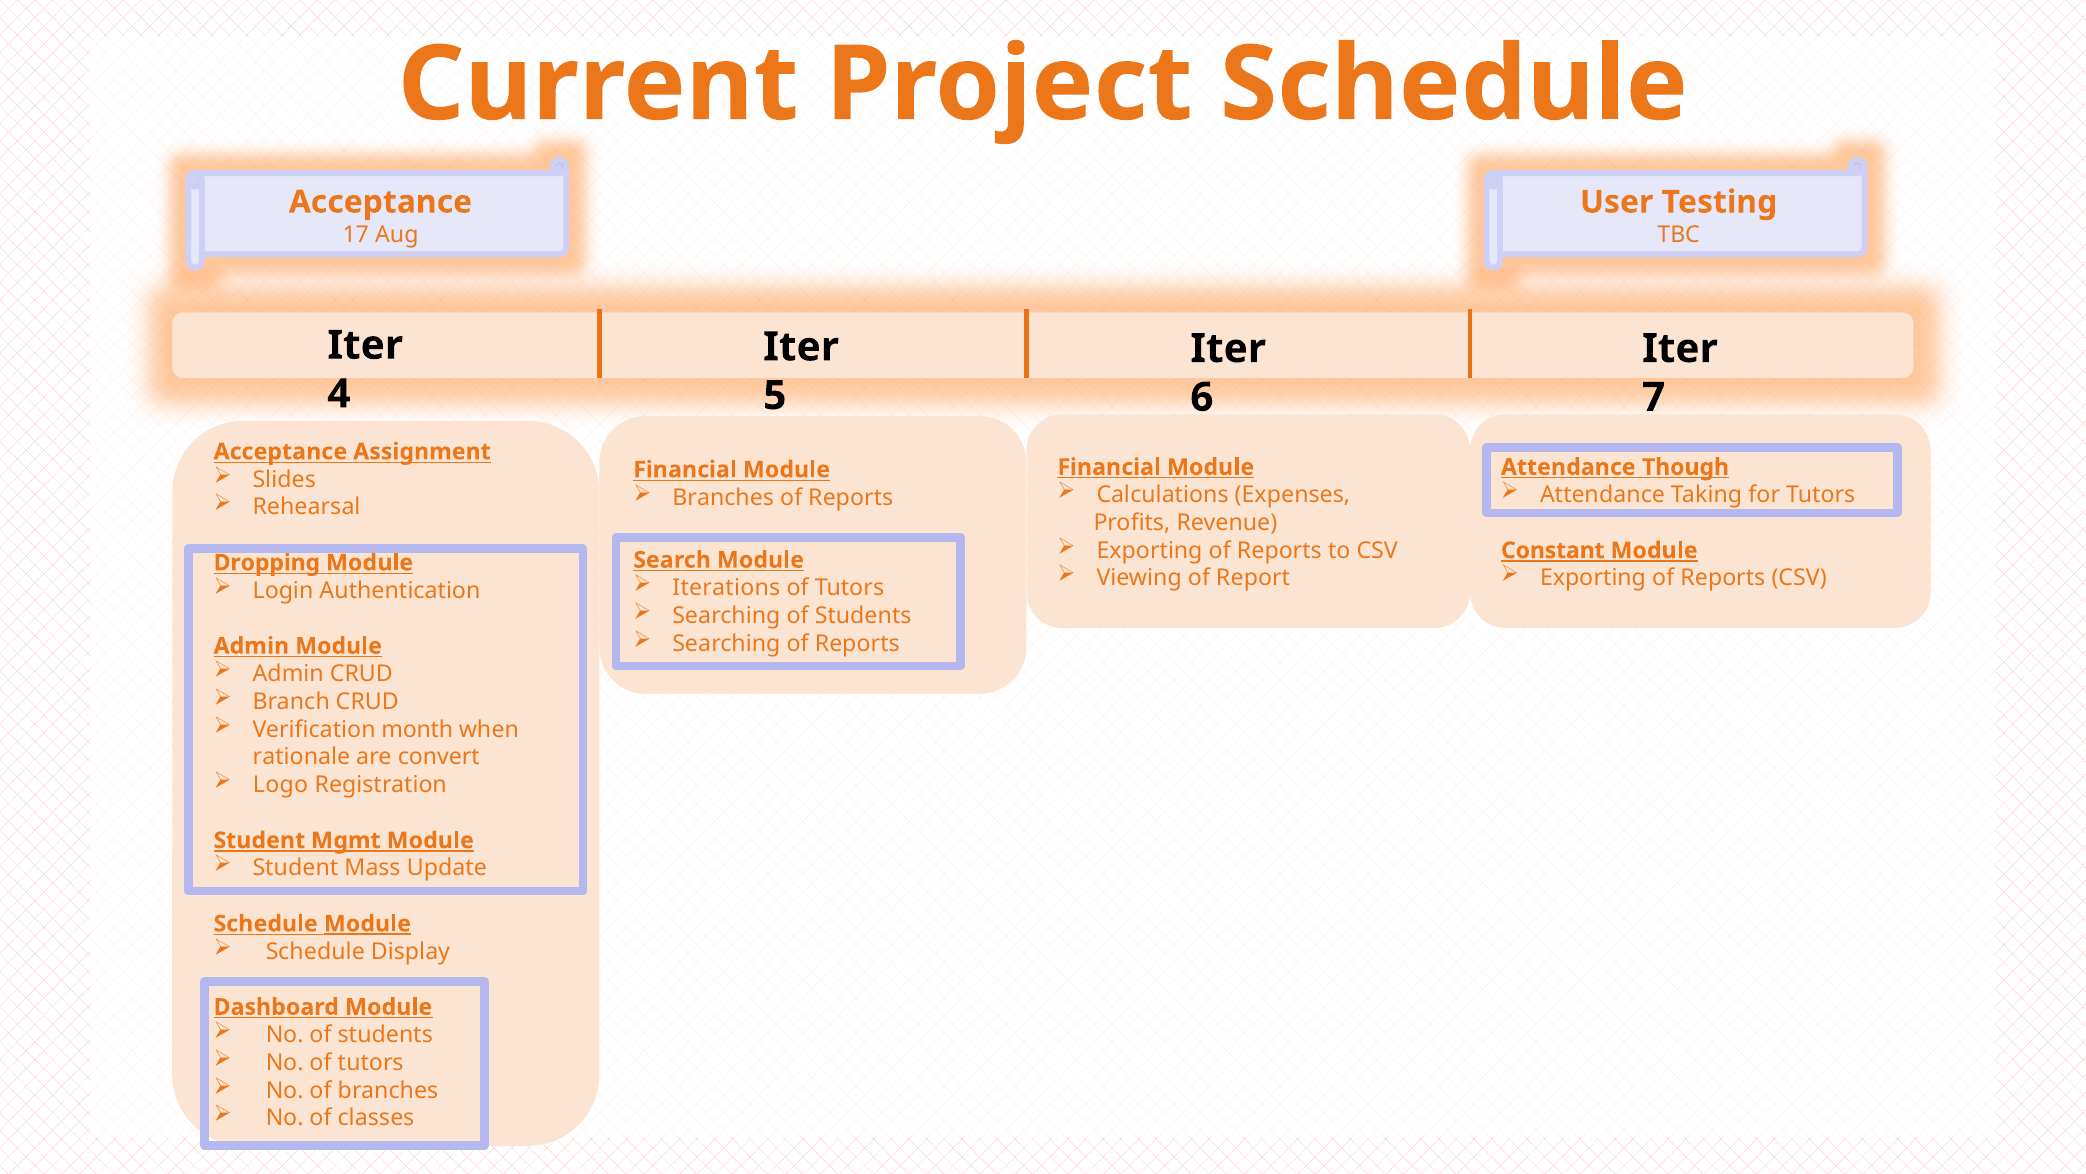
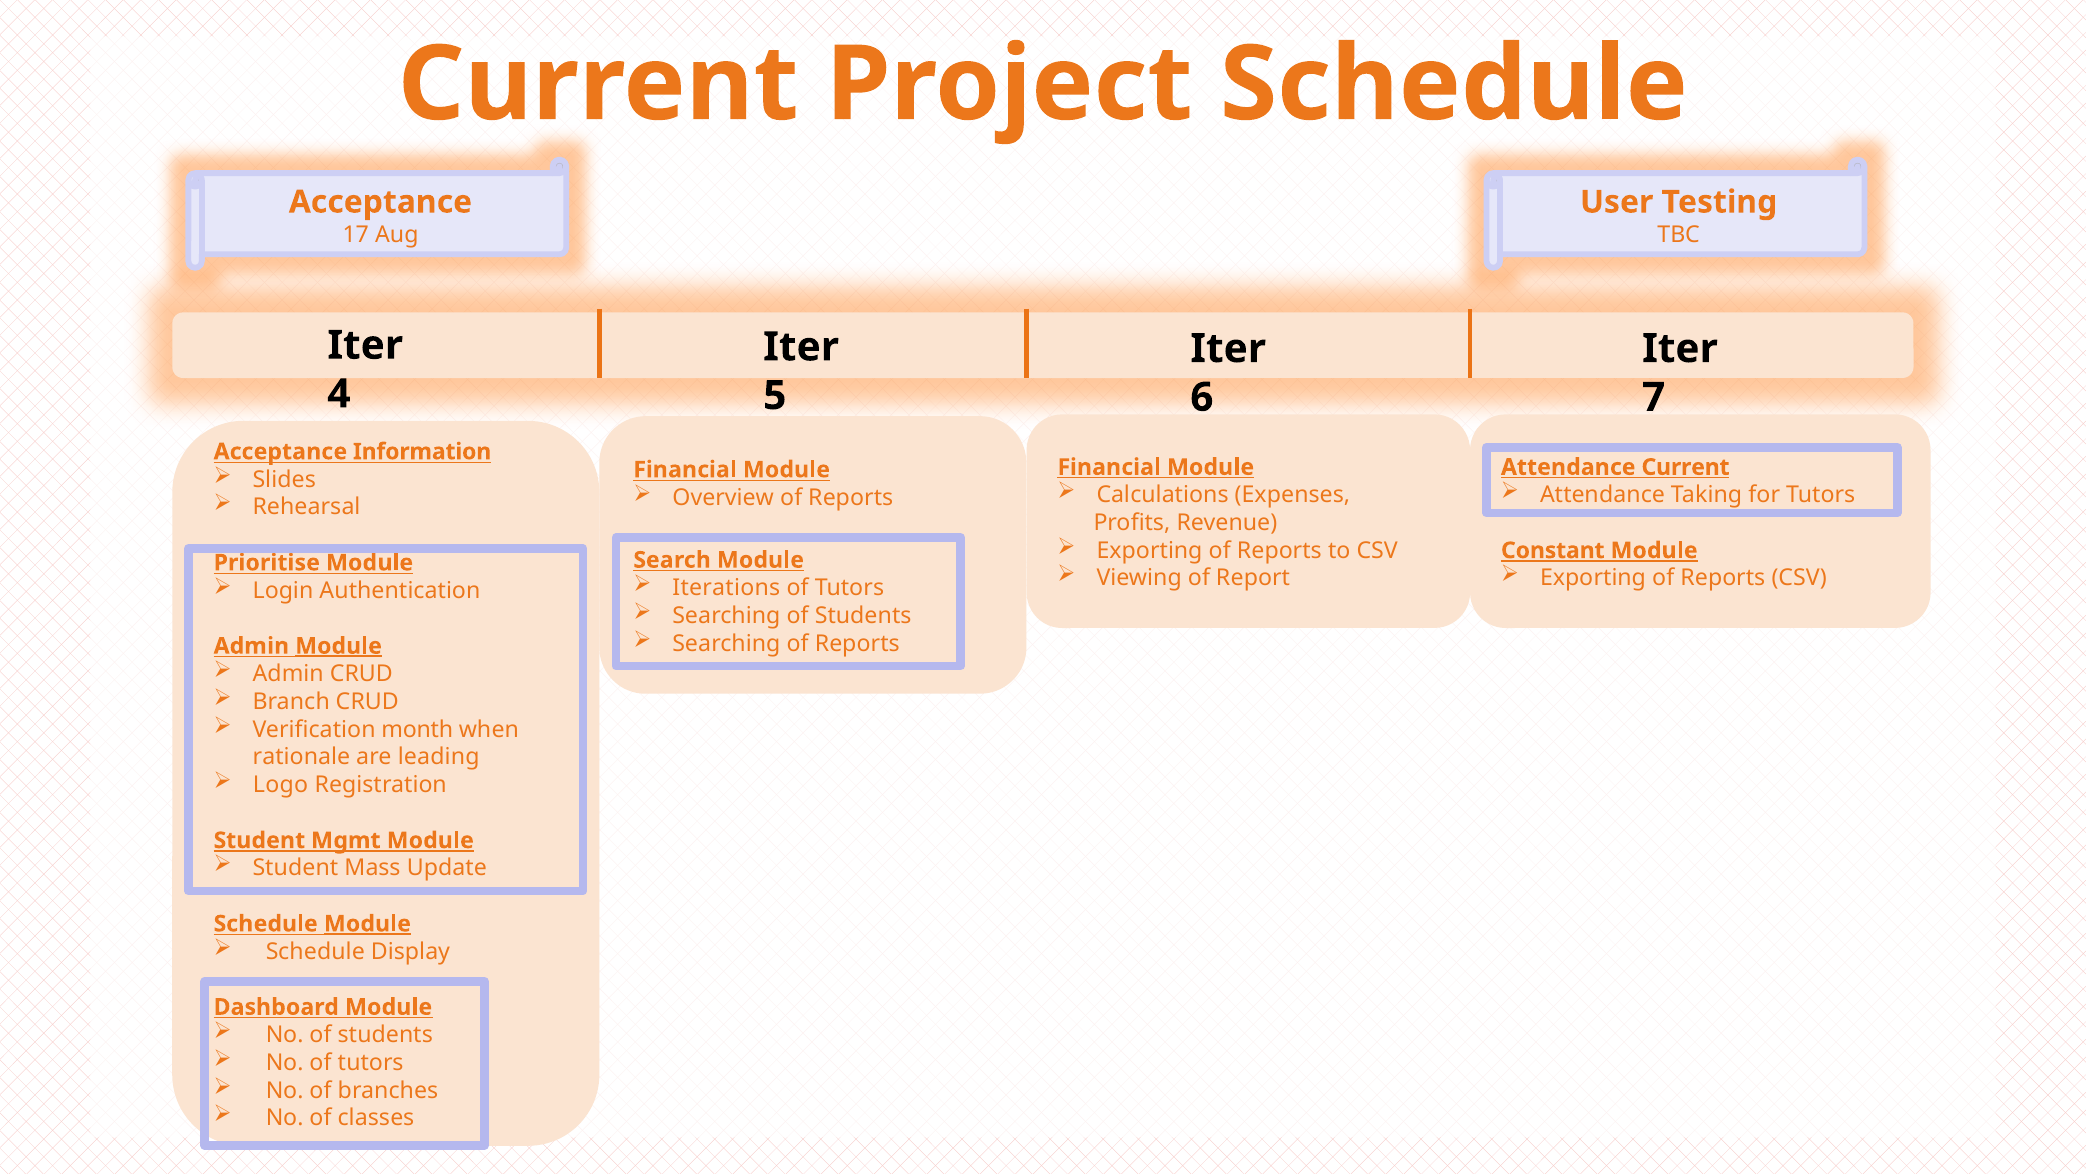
Assignment: Assignment -> Information
Attendance Though: Though -> Current
Branches at (723, 497): Branches -> Overview
Dropping: Dropping -> Prioritise
Module at (339, 646) underline: none -> present
convert: convert -> leading
